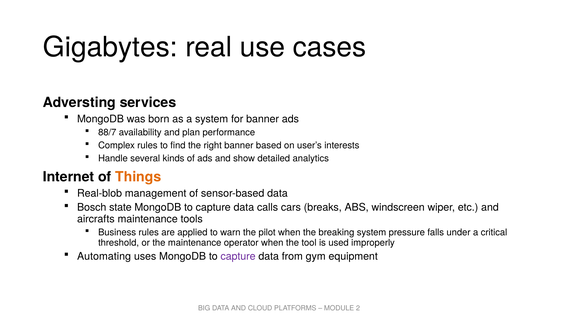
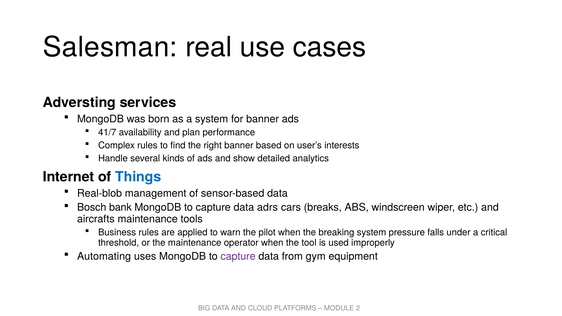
Gigabytes: Gigabytes -> Salesman
88/7: 88/7 -> 41/7
Things colour: orange -> blue
state: state -> bank
calls: calls -> adrs
